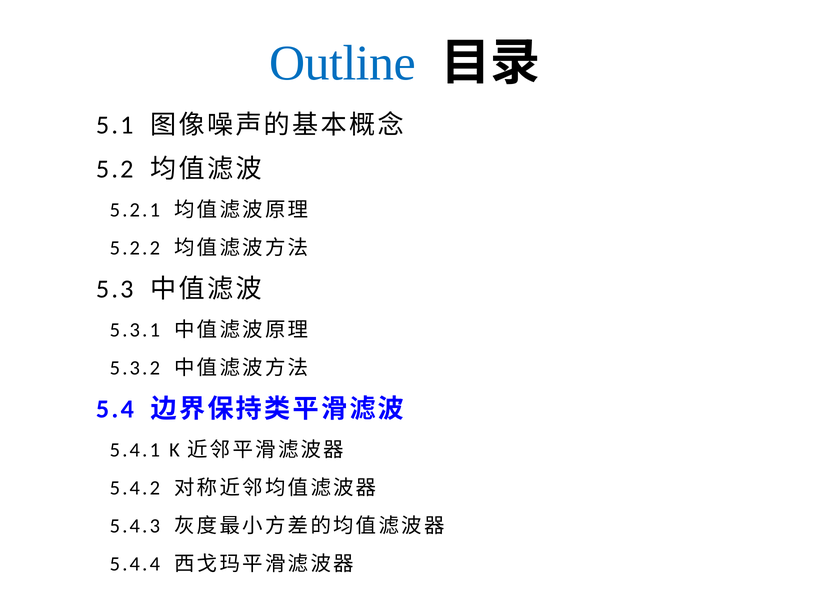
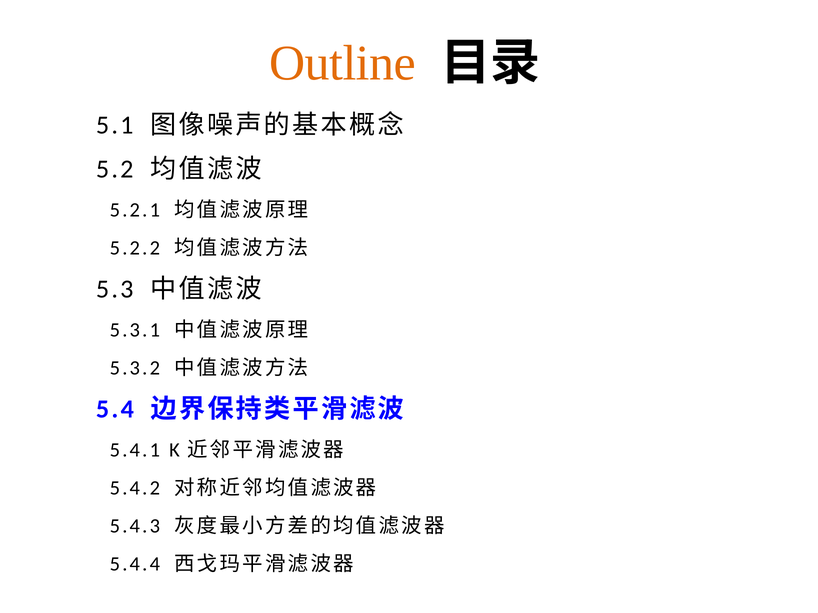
Outline colour: blue -> orange
